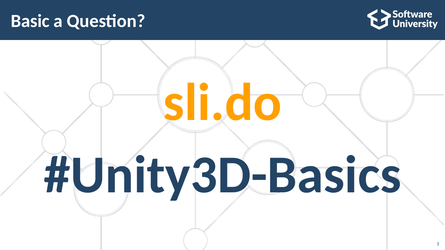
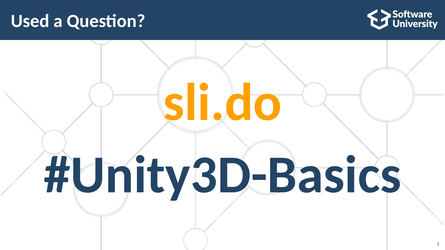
Basic: Basic -> Used
